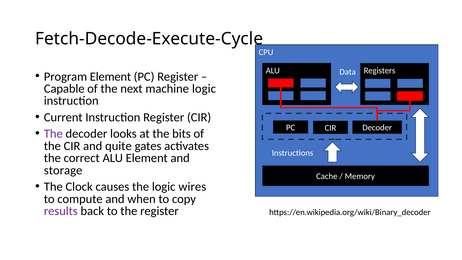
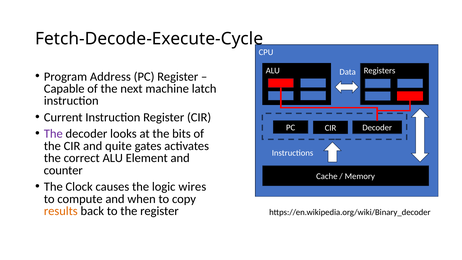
Program Element: Element -> Address
machine logic: logic -> latch
storage: storage -> counter
results colour: purple -> orange
